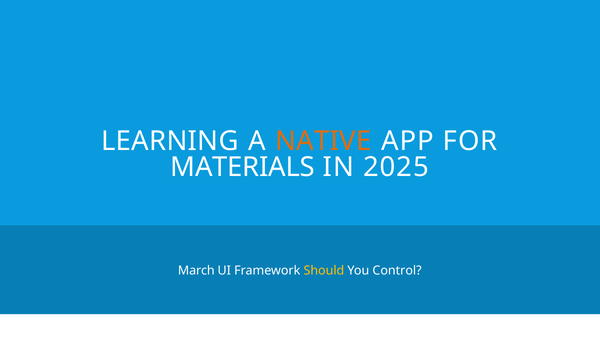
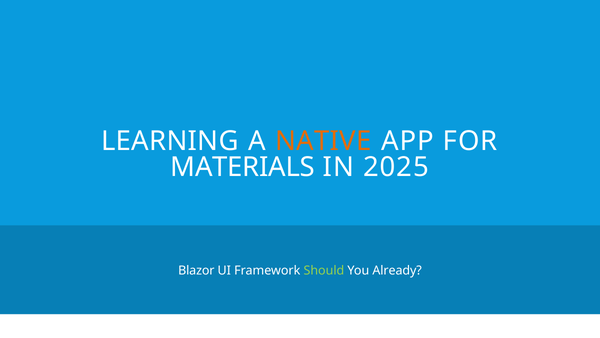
March: March -> Blazor
Should colour: yellow -> light green
Control: Control -> Already
